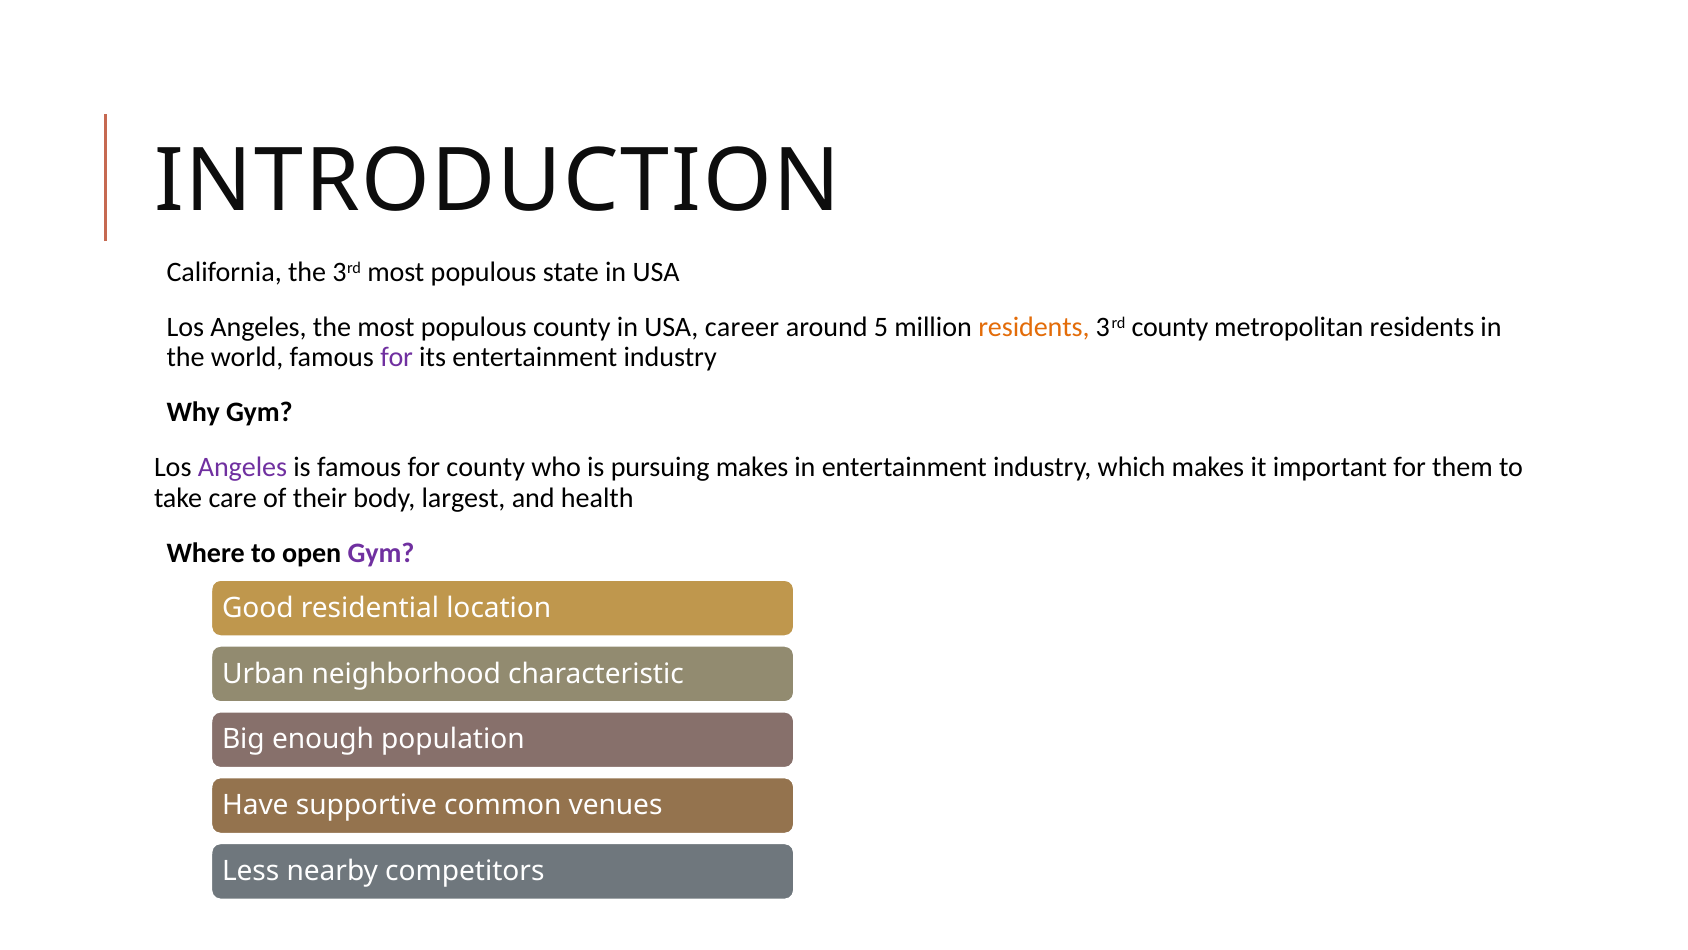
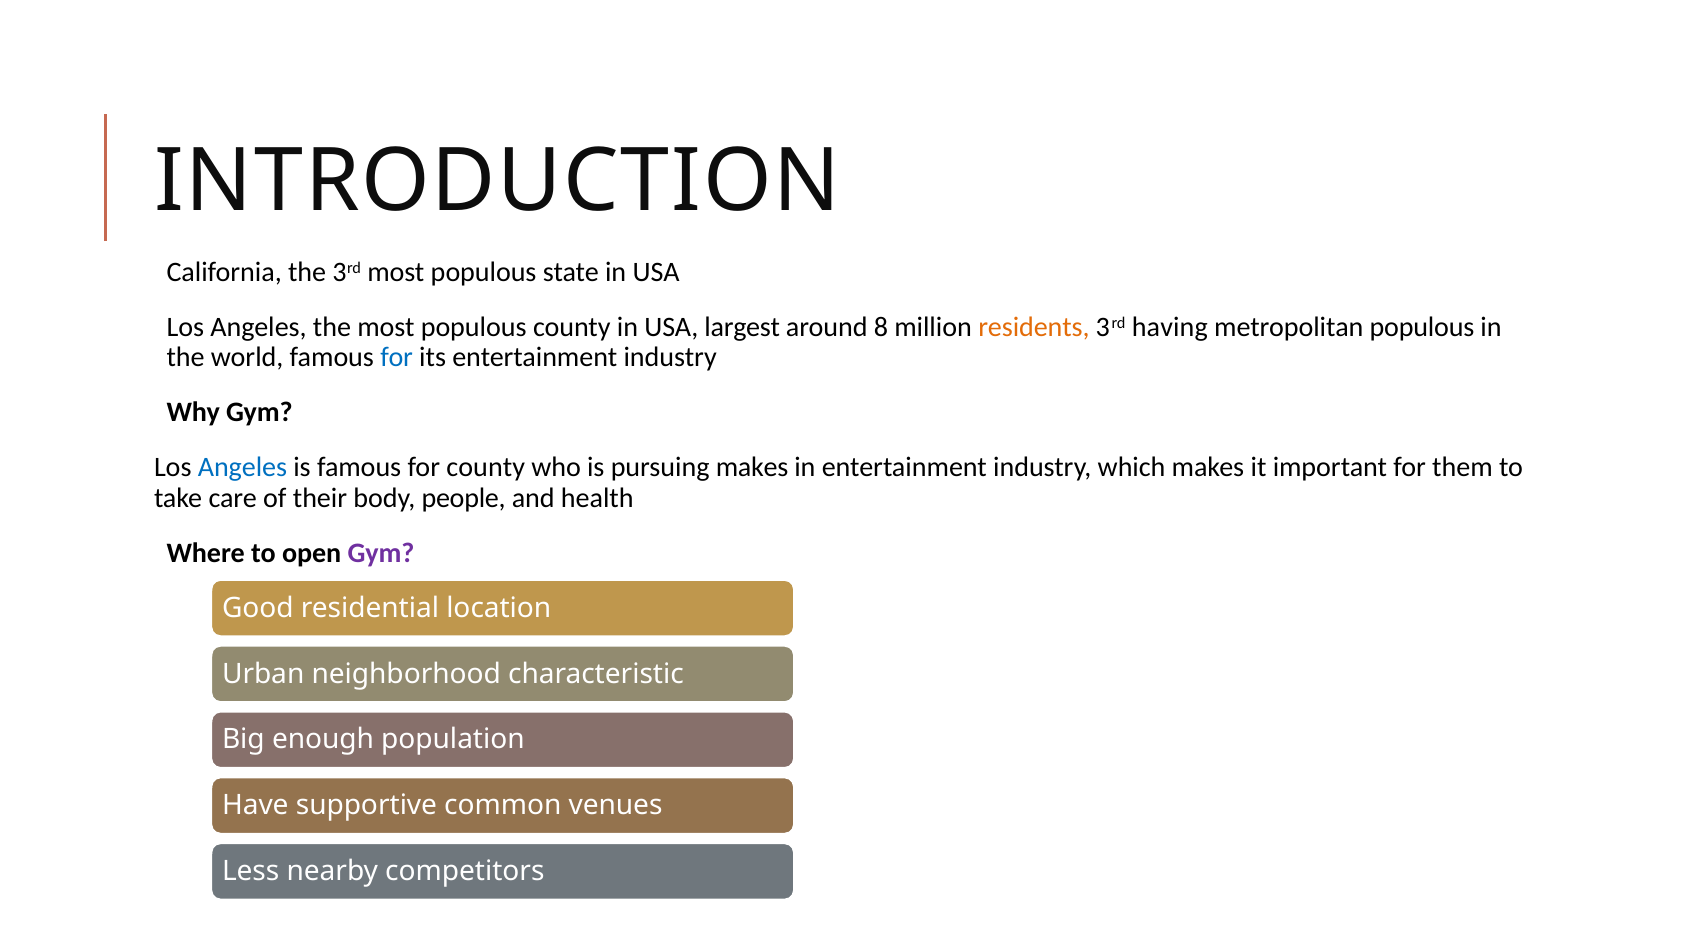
career: career -> largest
5: 5 -> 8
3rd county: county -> having
metropolitan residents: residents -> populous
for at (397, 357) colour: purple -> blue
Angeles at (242, 467) colour: purple -> blue
largest: largest -> people
